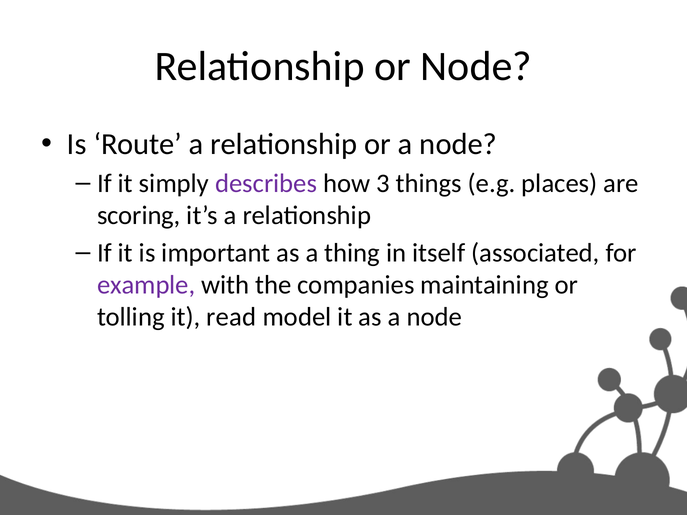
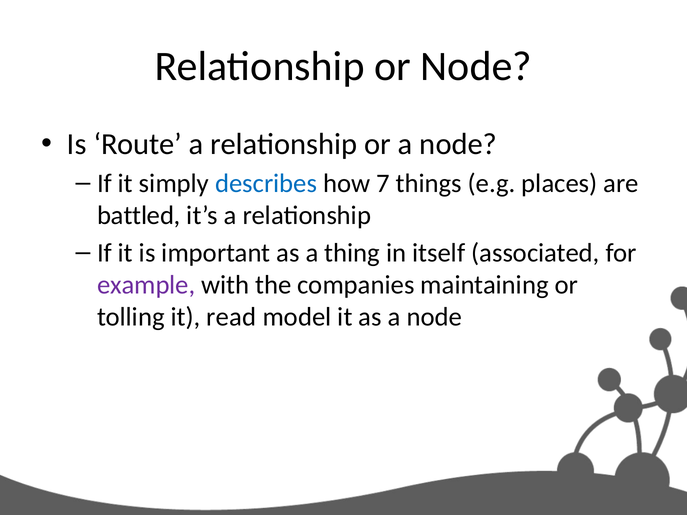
describes colour: purple -> blue
3: 3 -> 7
scoring: scoring -> battled
